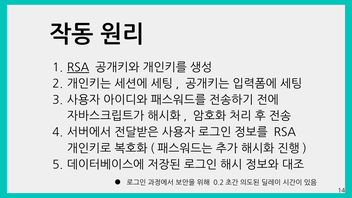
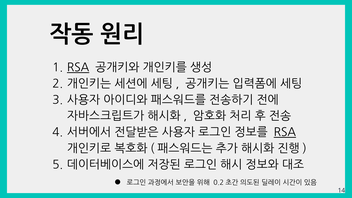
RSA at (285, 132) underline: none -> present
